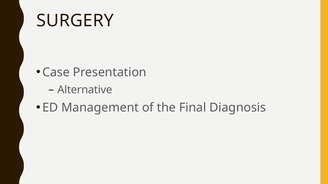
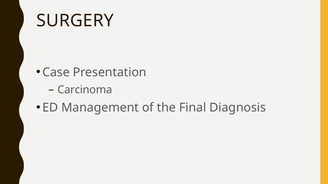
Alternative: Alternative -> Carcinoma
